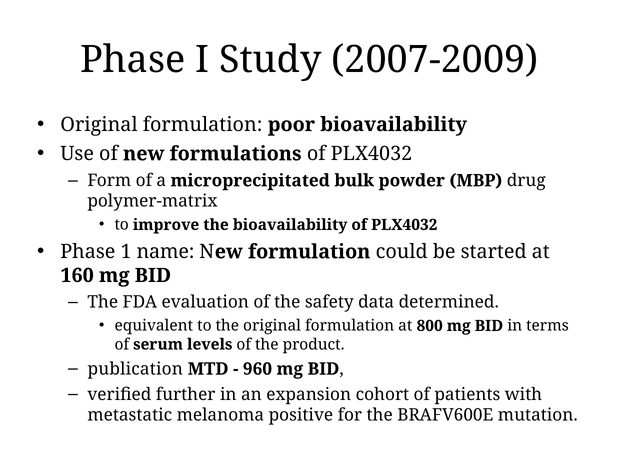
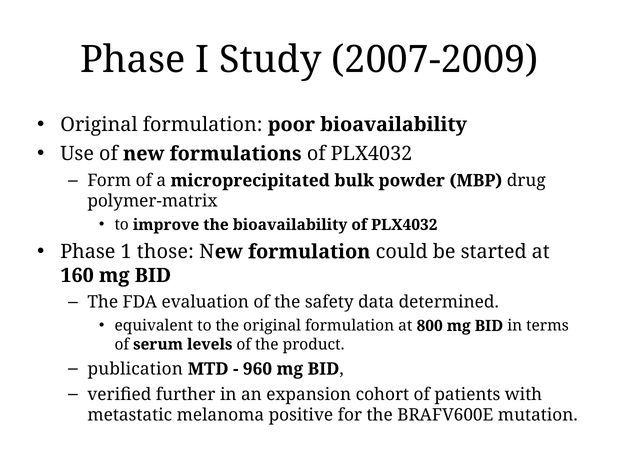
name: name -> those
